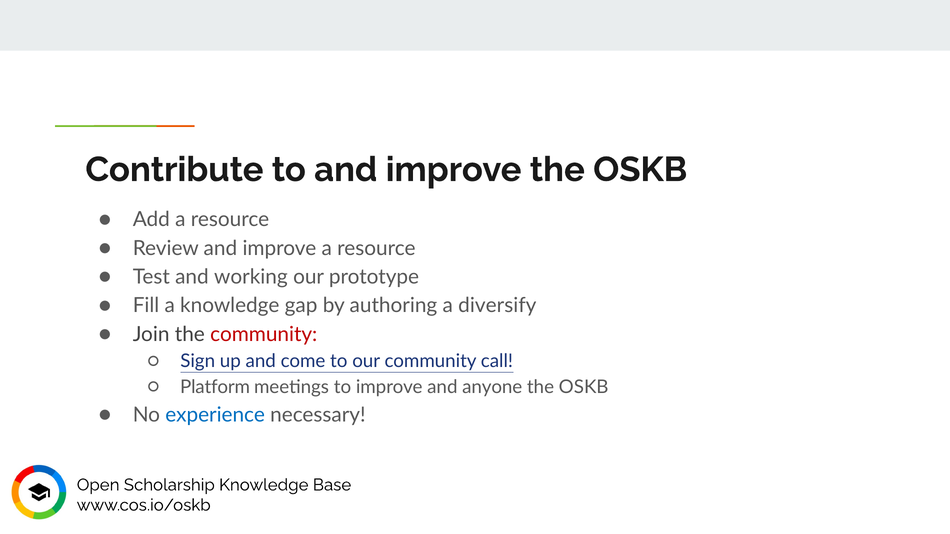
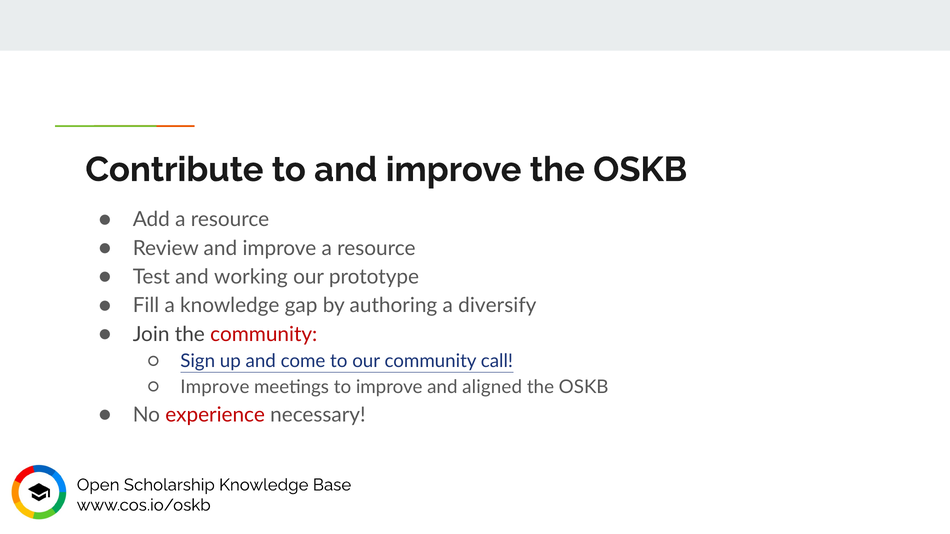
Platform at (215, 387): Platform -> Improve
anyone: anyone -> aligned
experience colour: blue -> red
